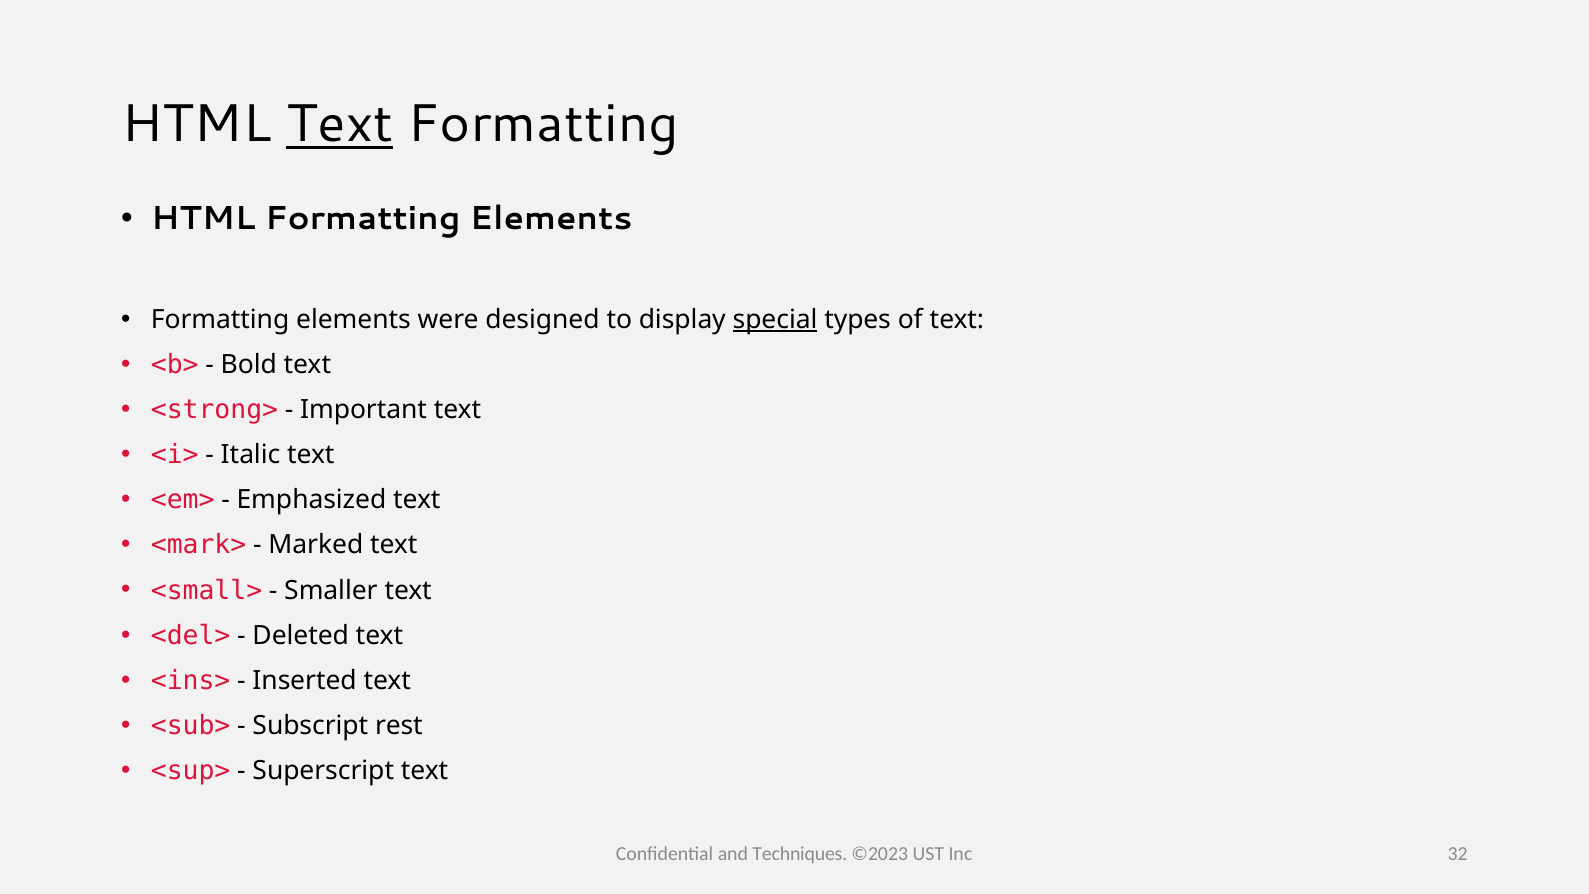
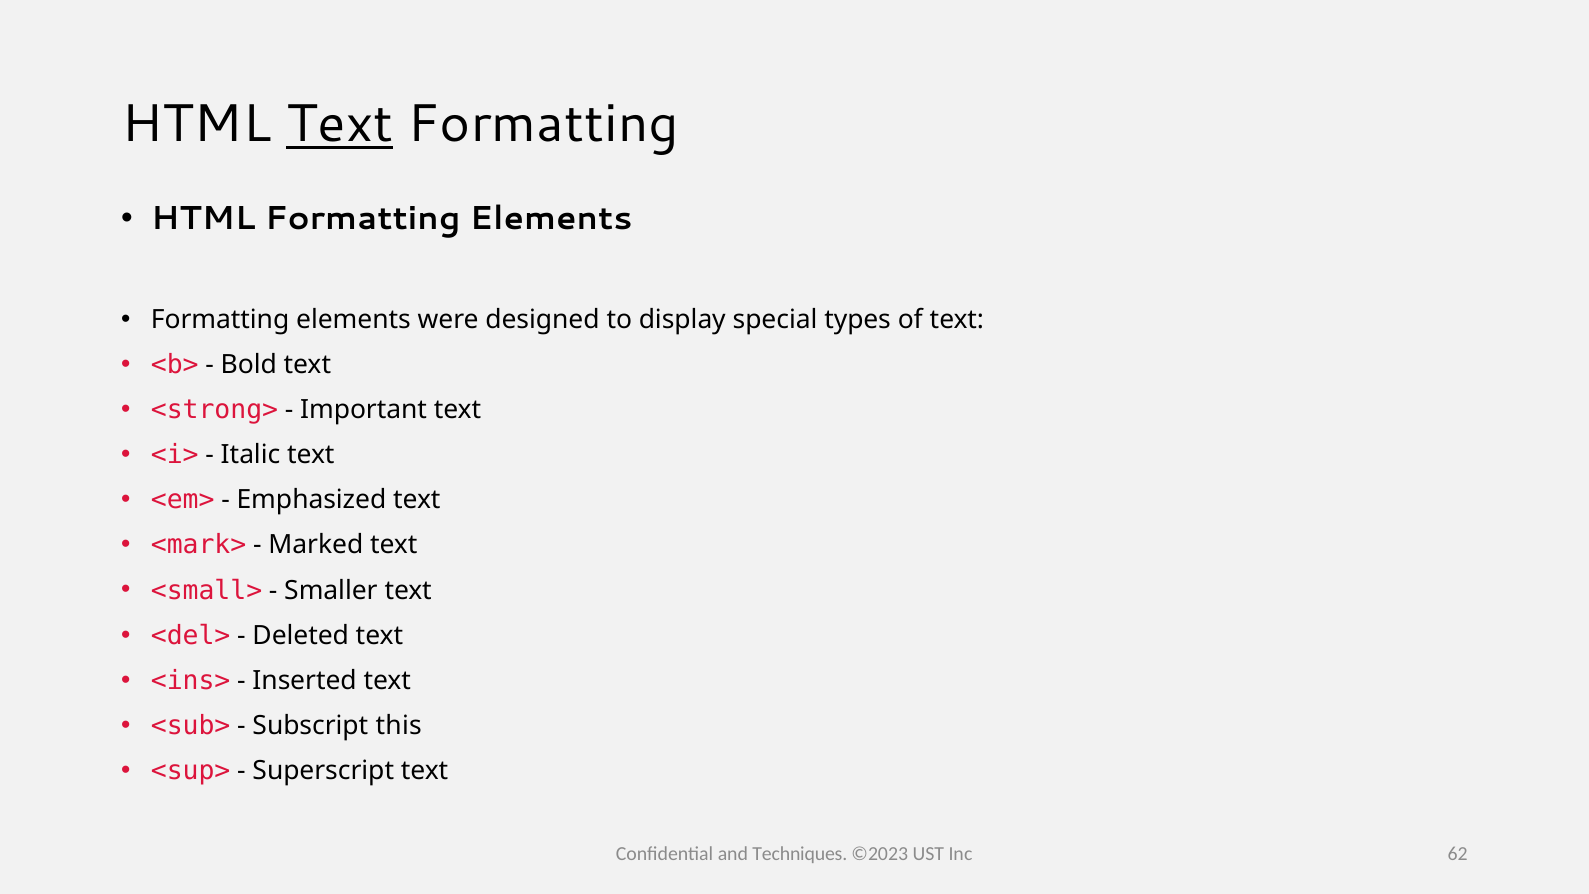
special underline: present -> none
rest: rest -> this
32: 32 -> 62
